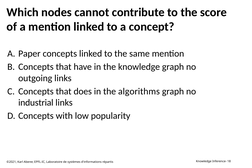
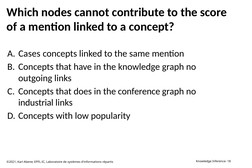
Paper: Paper -> Cases
algorithms: algorithms -> conference
